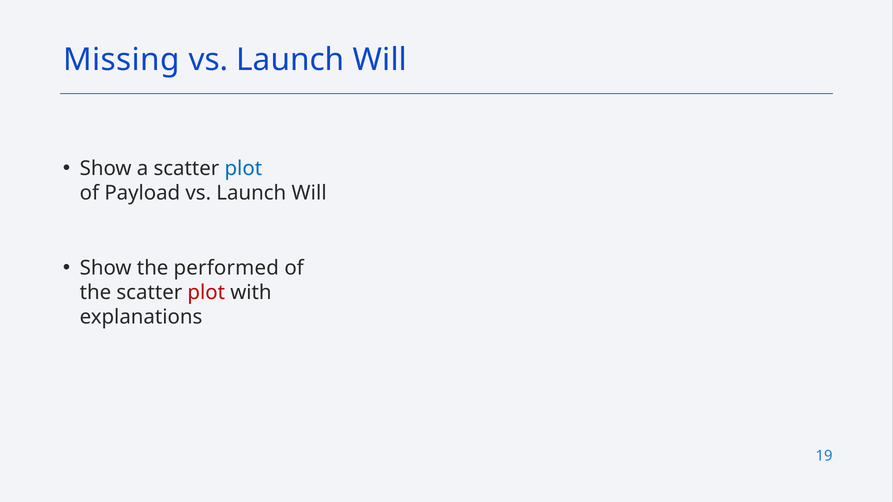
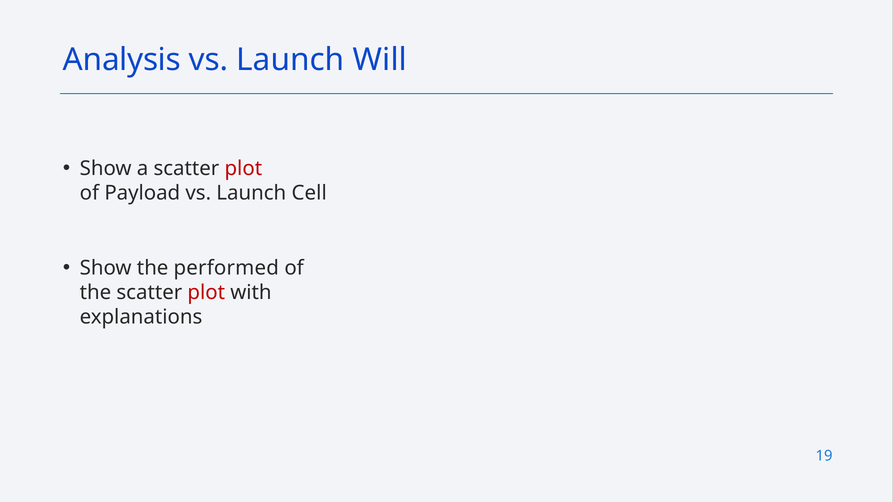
Missing: Missing -> Analysis
plot at (243, 169) colour: blue -> red
Payload vs Launch Will: Will -> Cell
